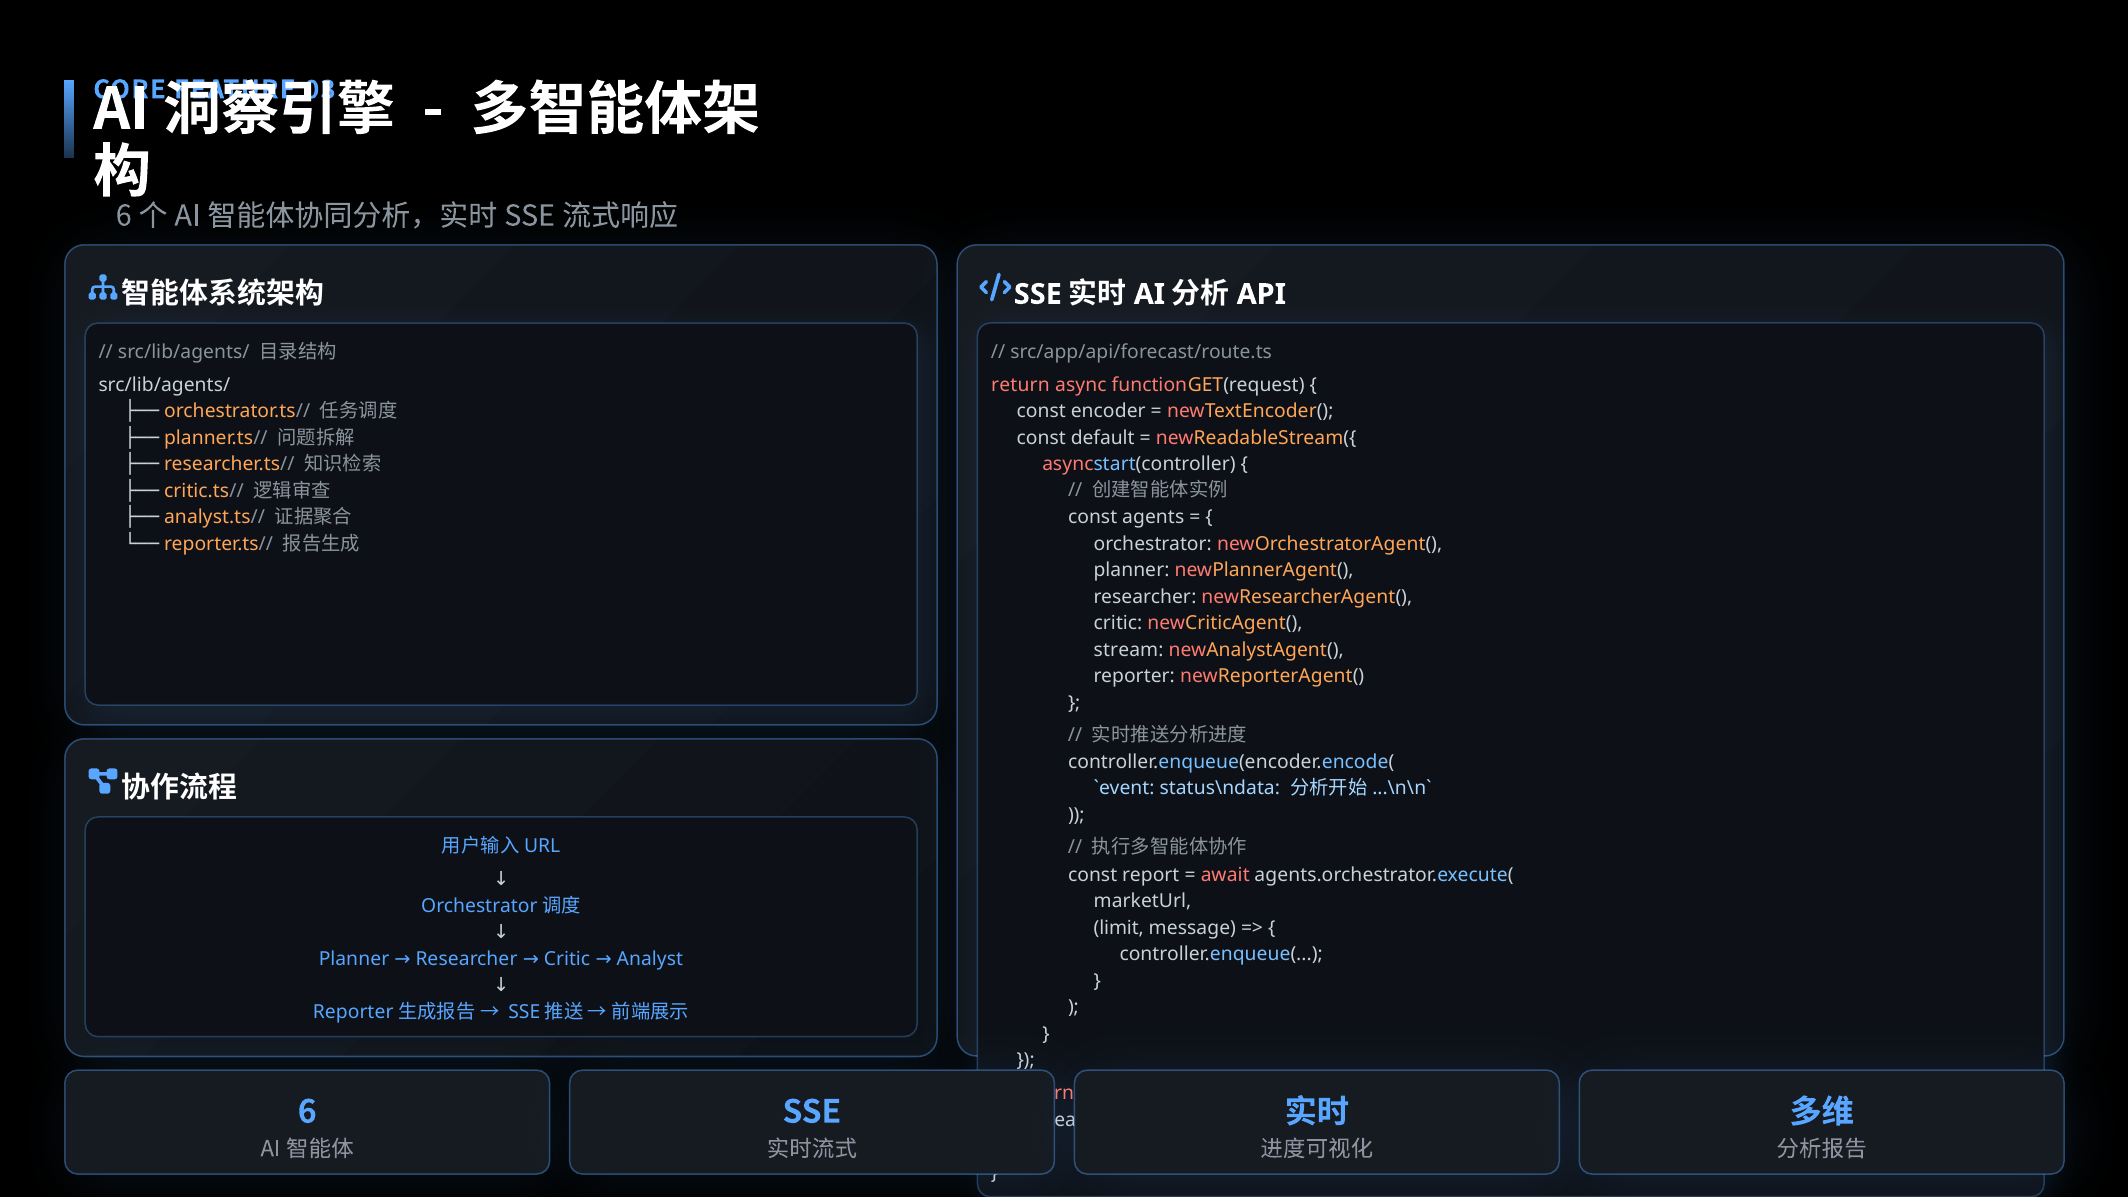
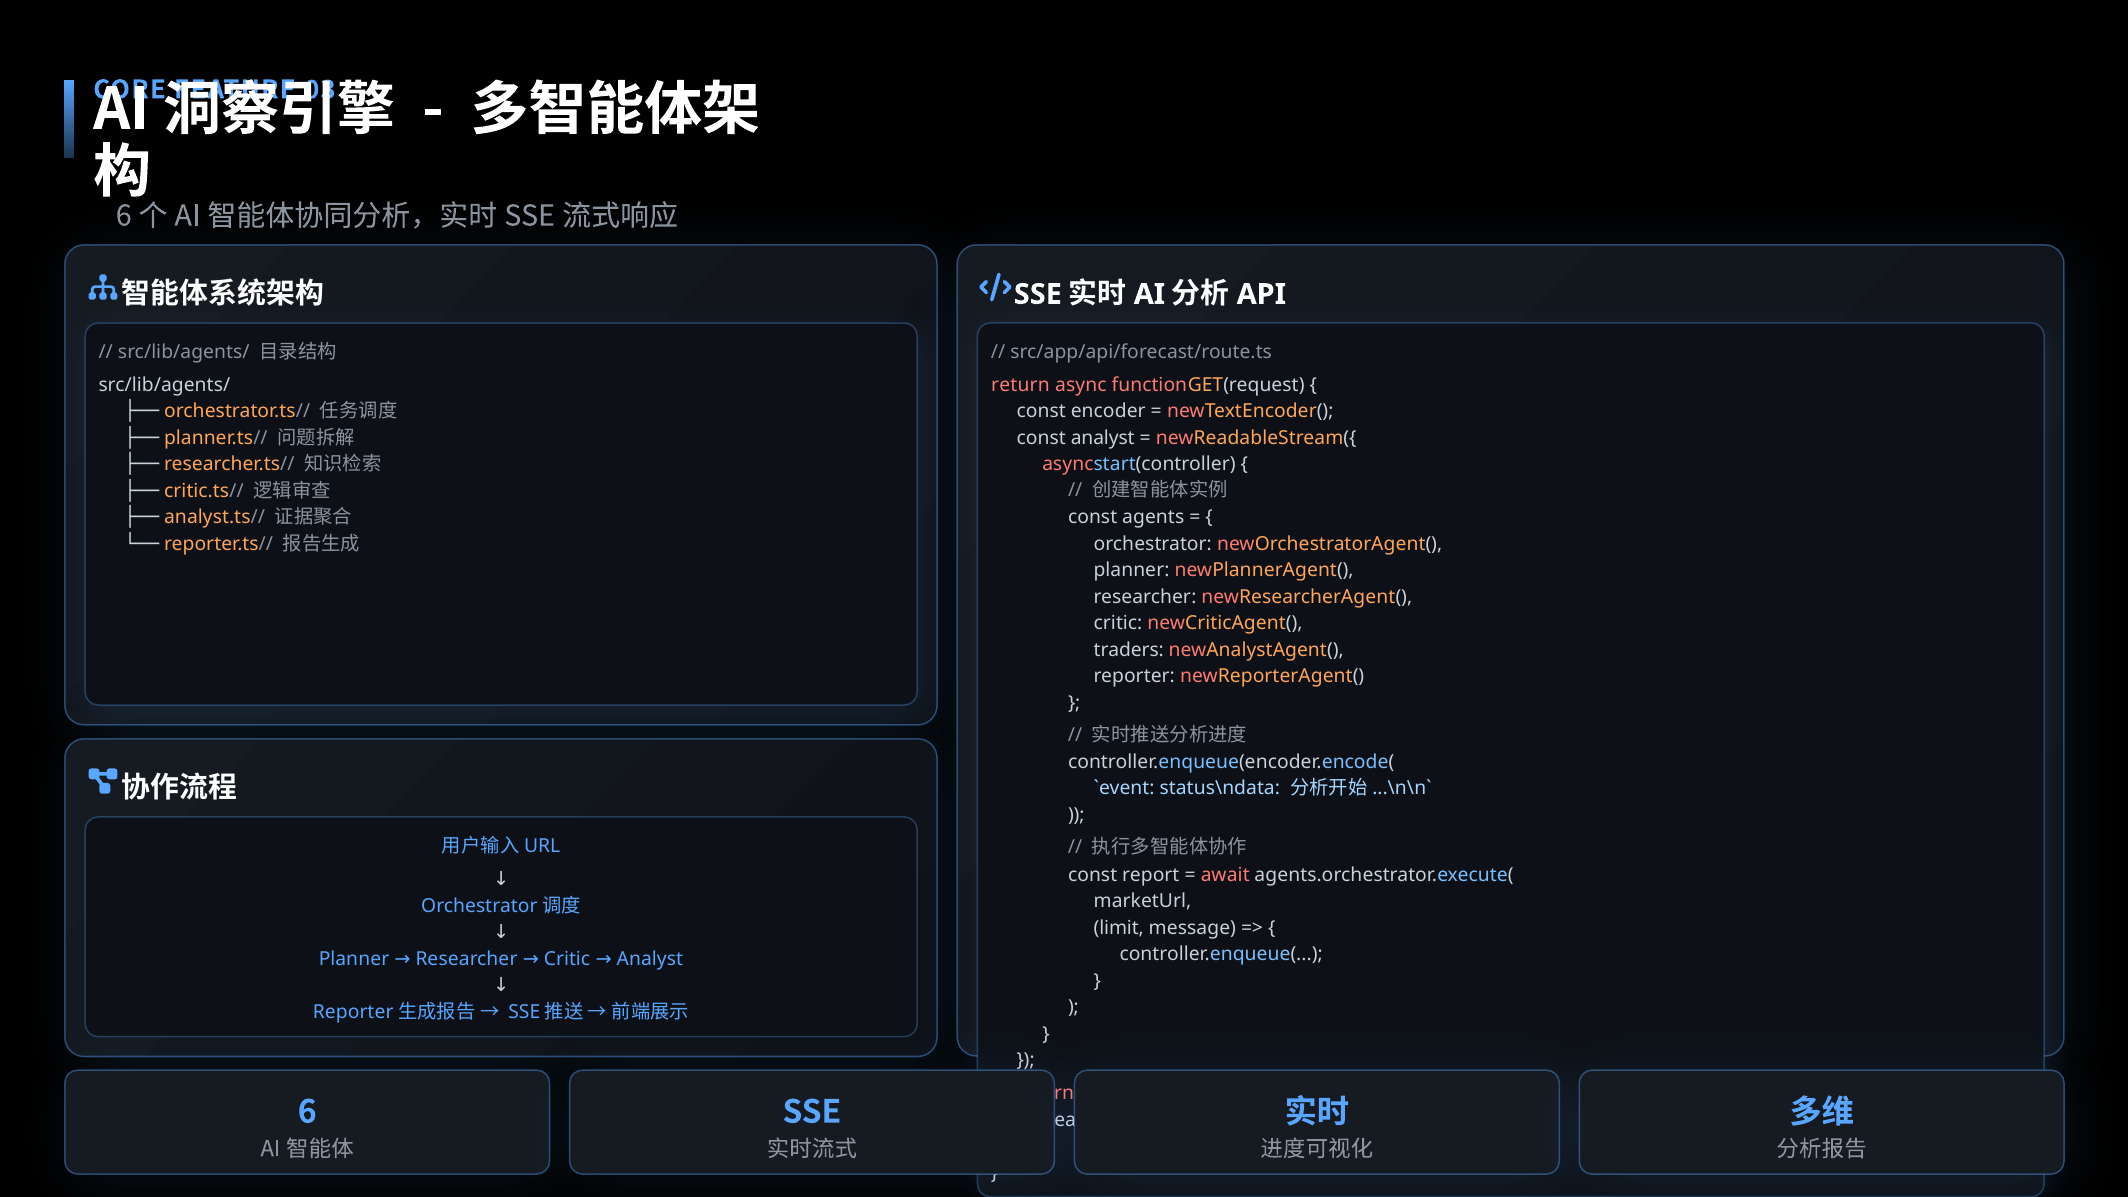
const default: default -> analyst
stream: stream -> traders
